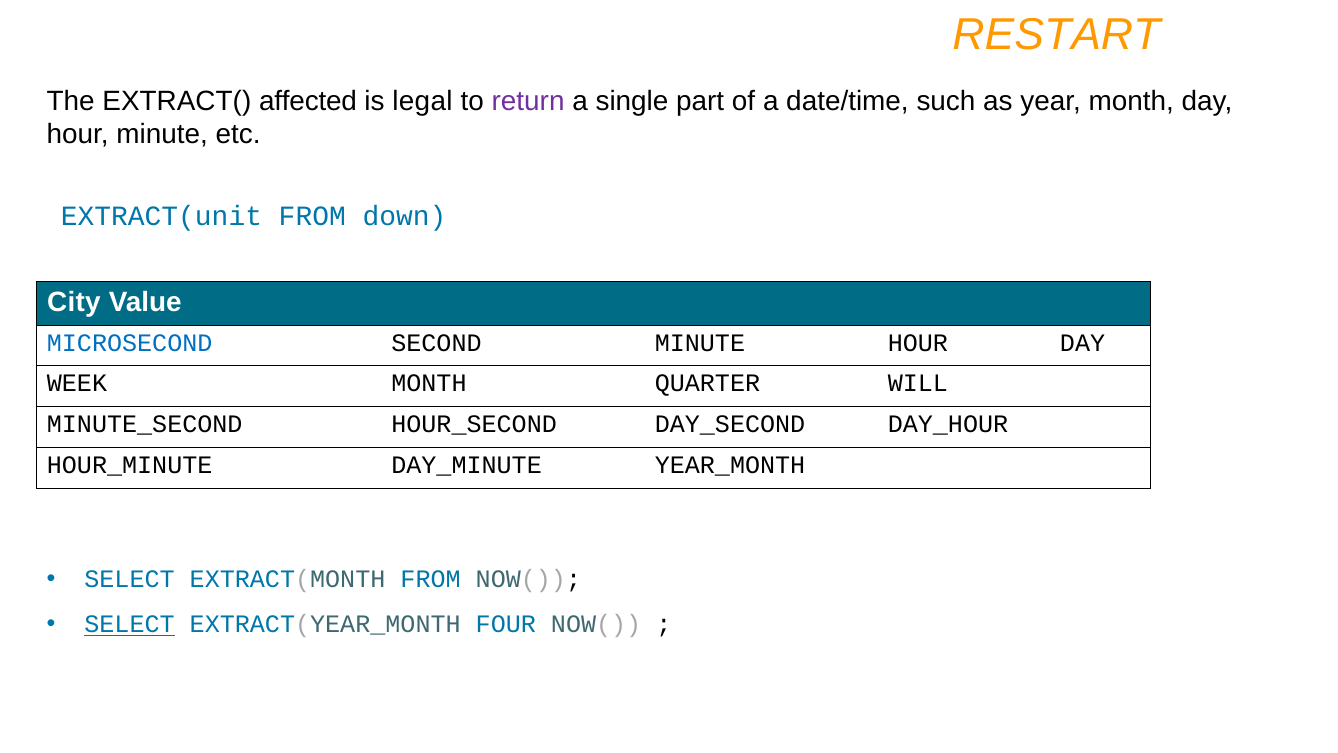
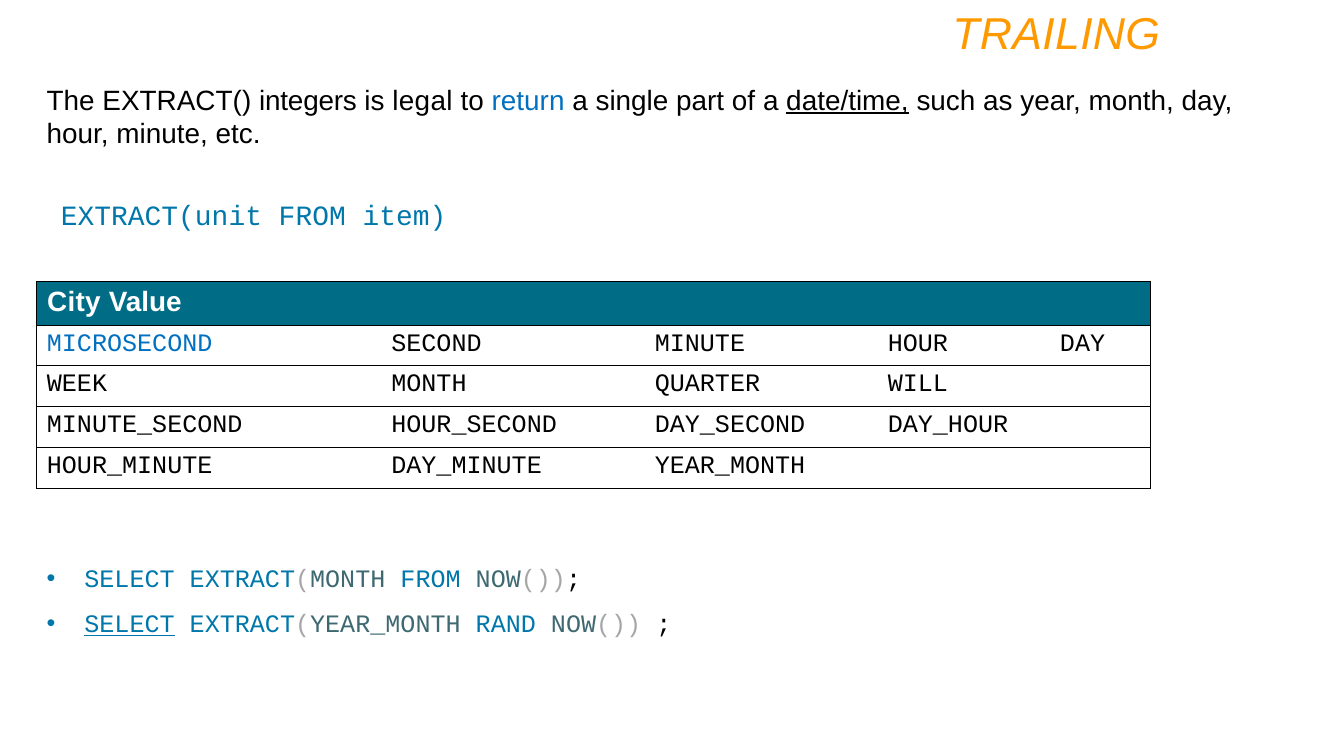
RESTART: RESTART -> TRAILING
affected: affected -> integers
return colour: purple -> blue
date/time underline: none -> present
down: down -> item
FOUR: FOUR -> RAND
